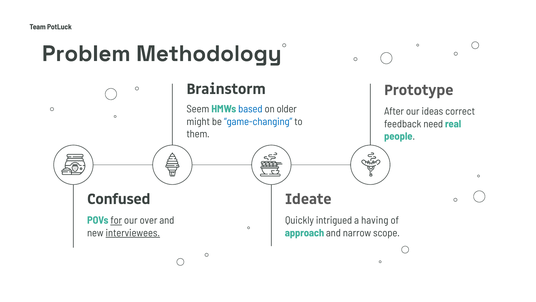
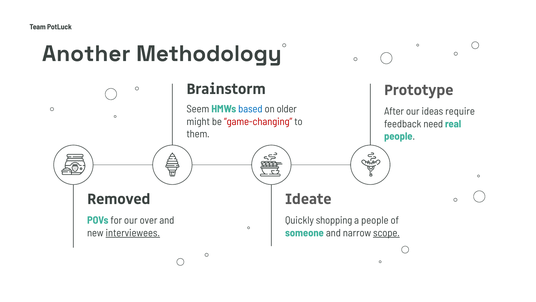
Problem: Problem -> Another
correct: correct -> require
game-changing colour: blue -> red
Confused: Confused -> Removed
for underline: present -> none
intrigued: intrigued -> shopping
a having: having -> people
approach: approach -> someone
scope underline: none -> present
